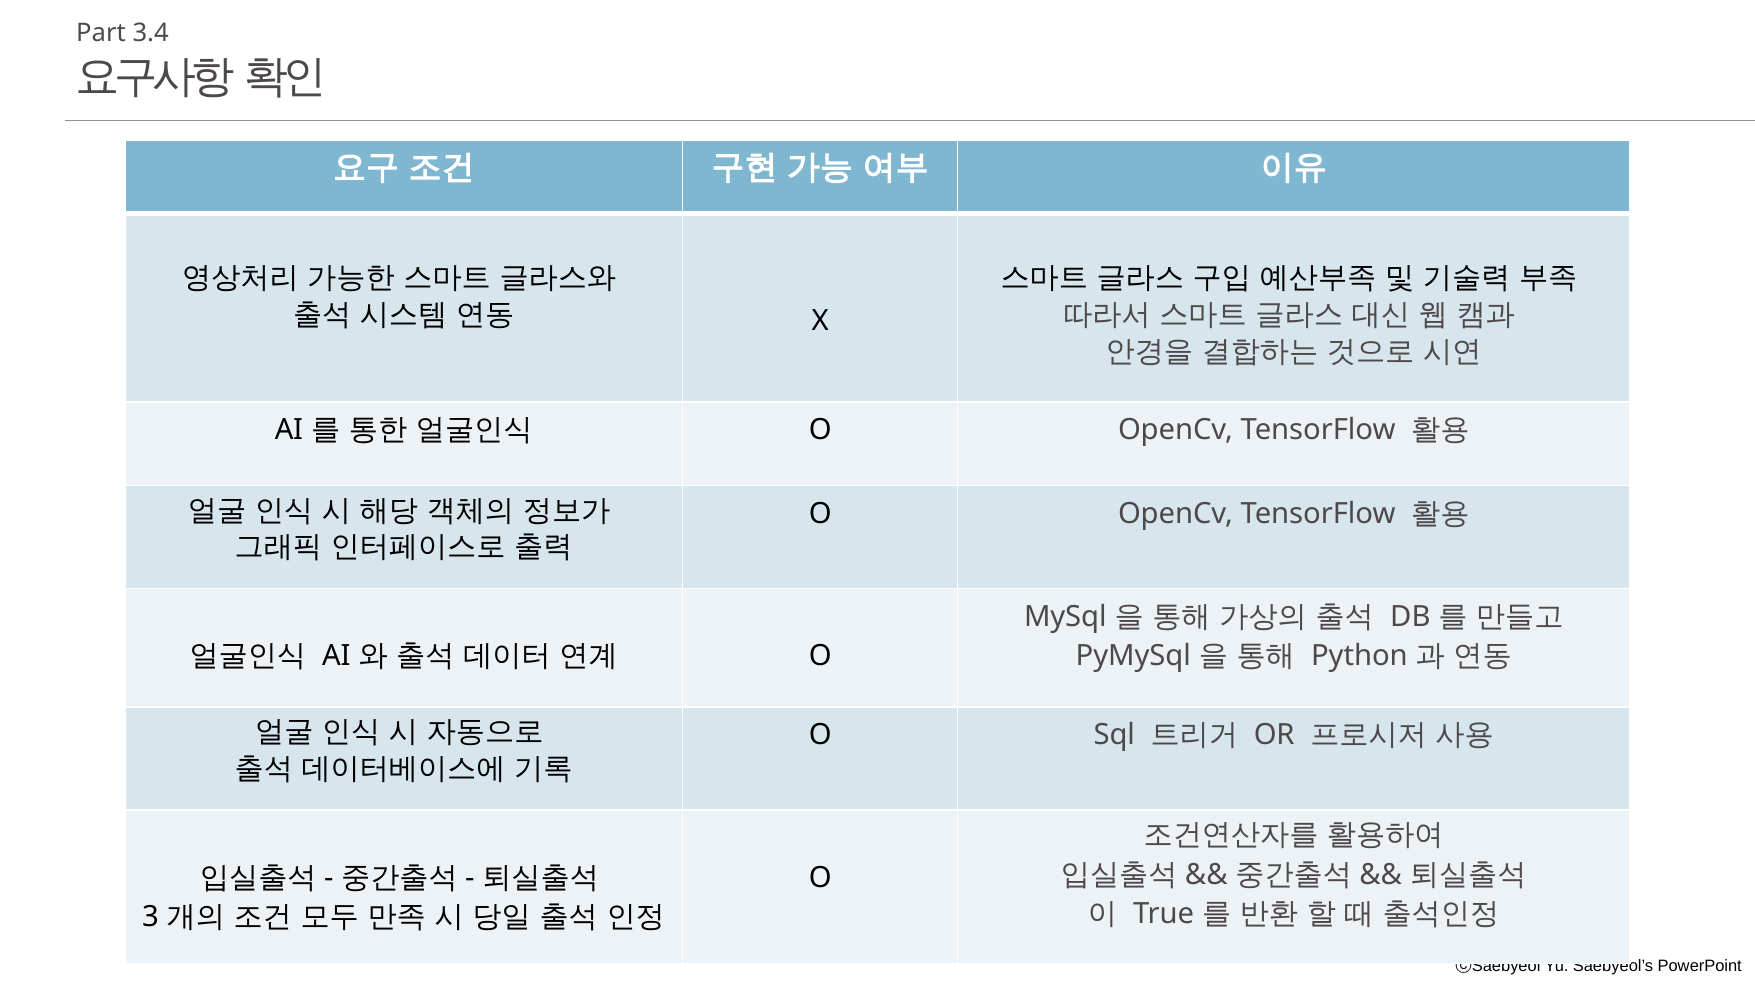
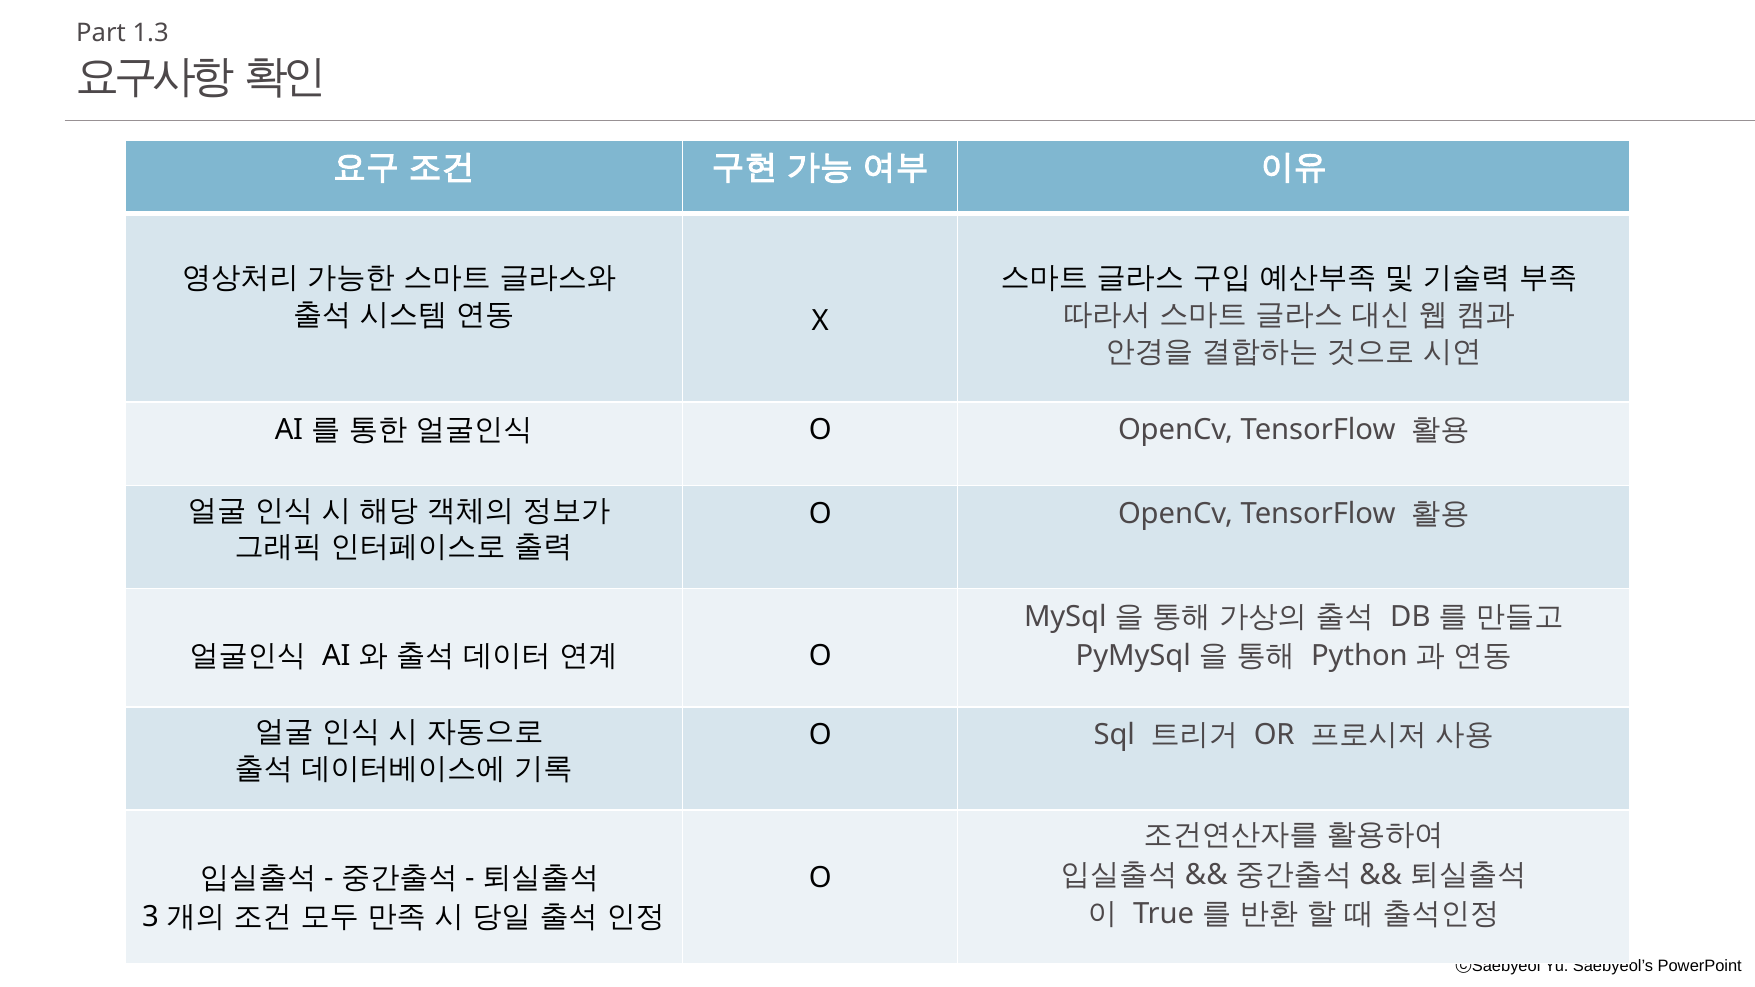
3.4: 3.4 -> 1.3
